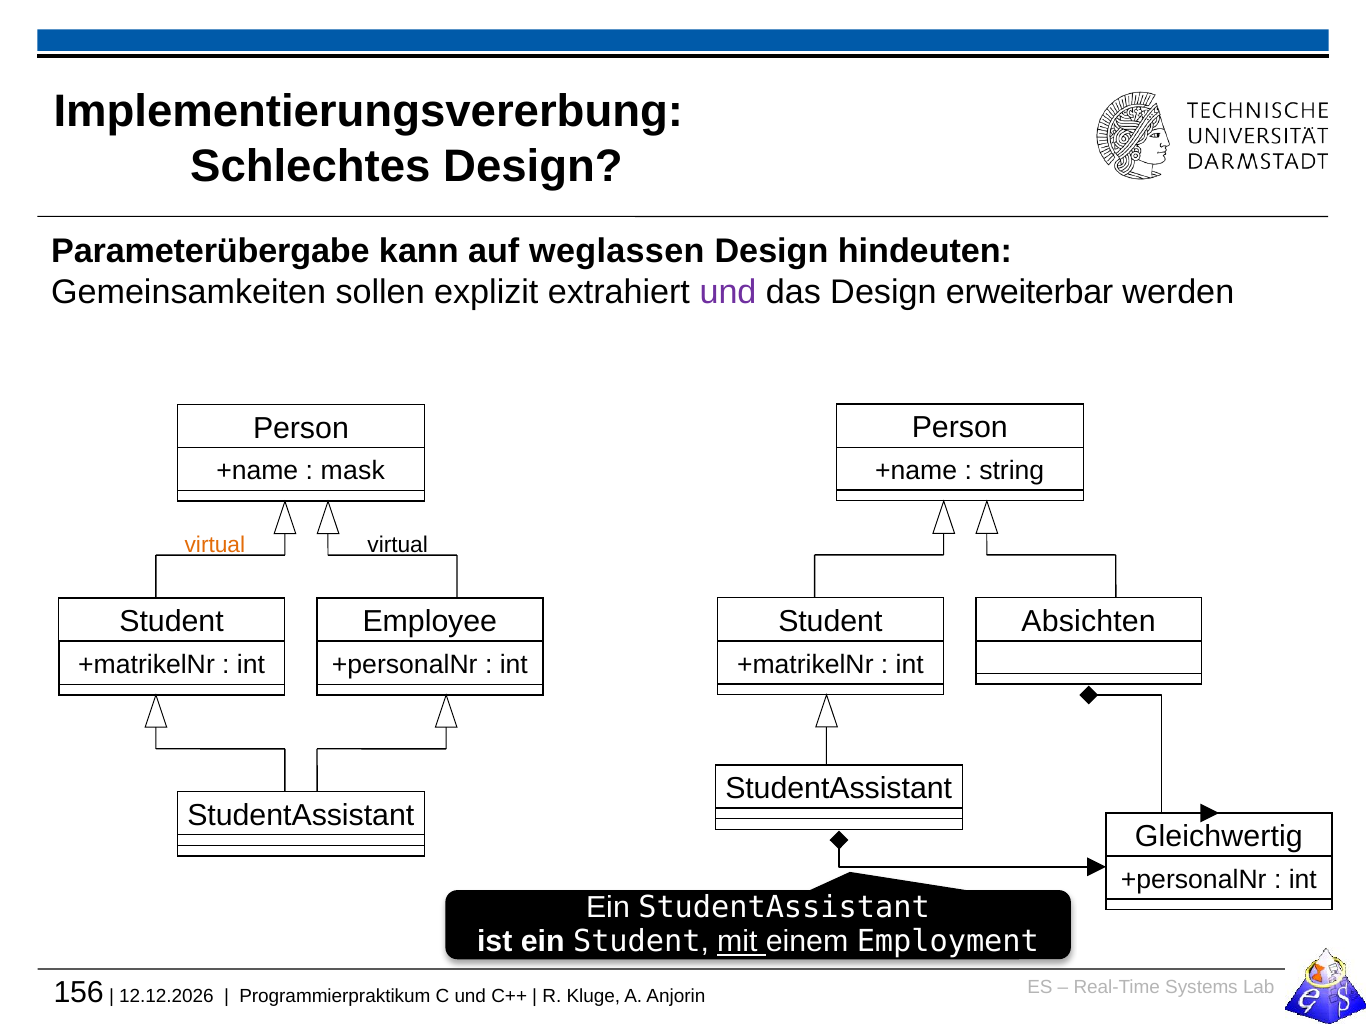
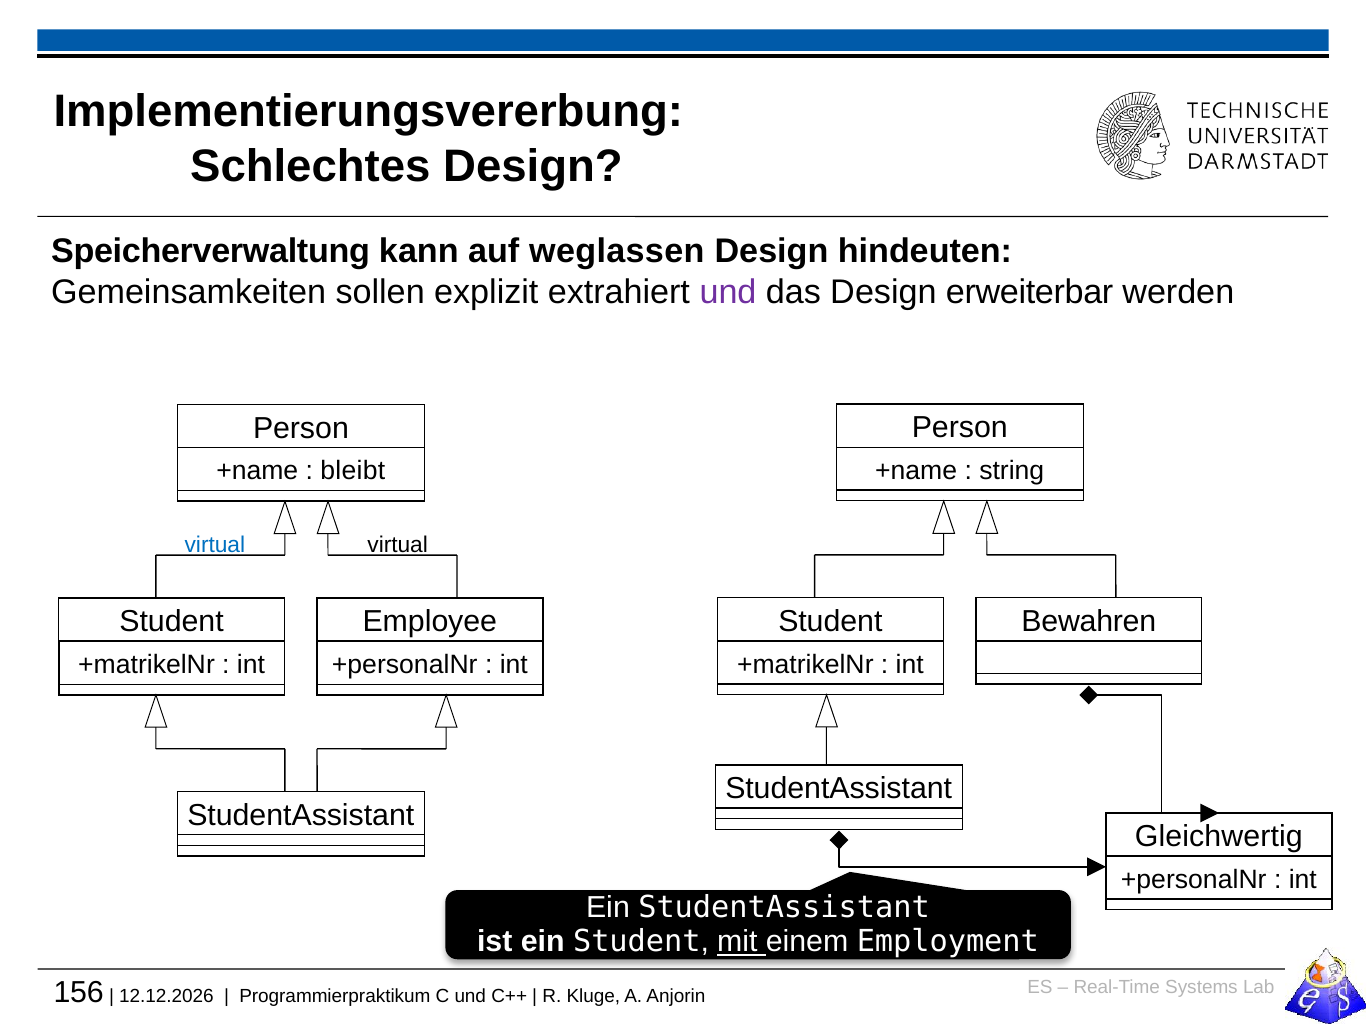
Parameterübergabe: Parameterübergabe -> Speicherverwaltung
mask: mask -> bleibt
virtual at (215, 545) colour: orange -> blue
Absichten: Absichten -> Bewahren
